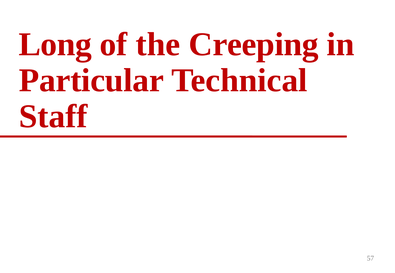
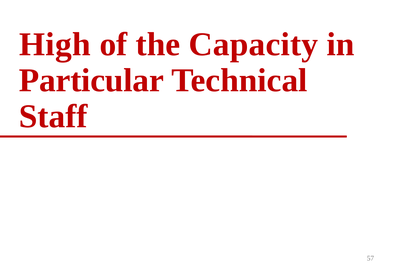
Long: Long -> High
Creeping: Creeping -> Capacity
